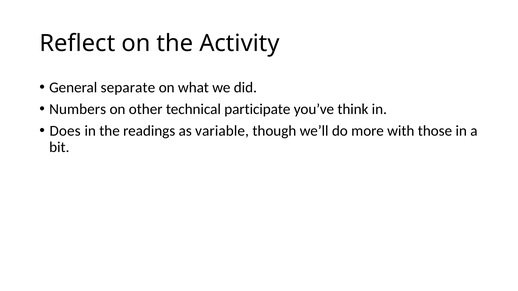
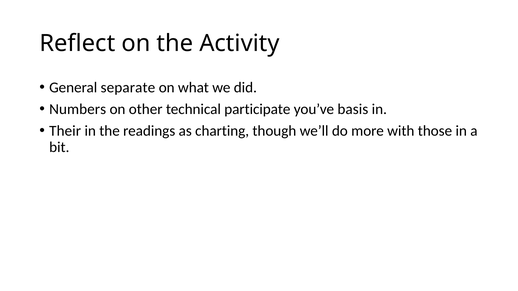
think: think -> basis
Does: Does -> Their
variable: variable -> charting
